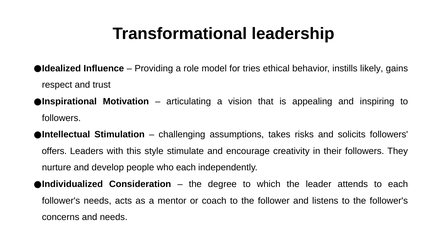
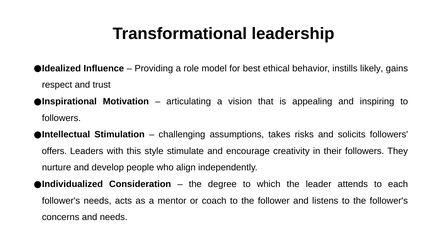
tries: tries -> best
who each: each -> align
